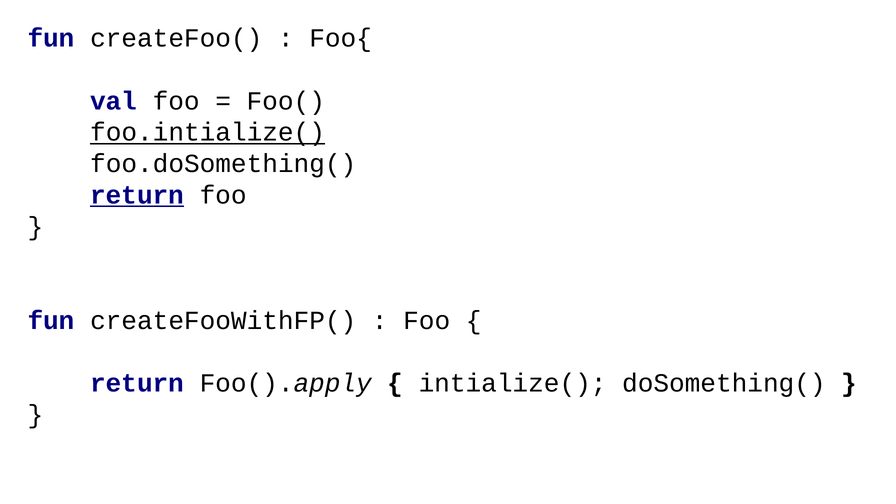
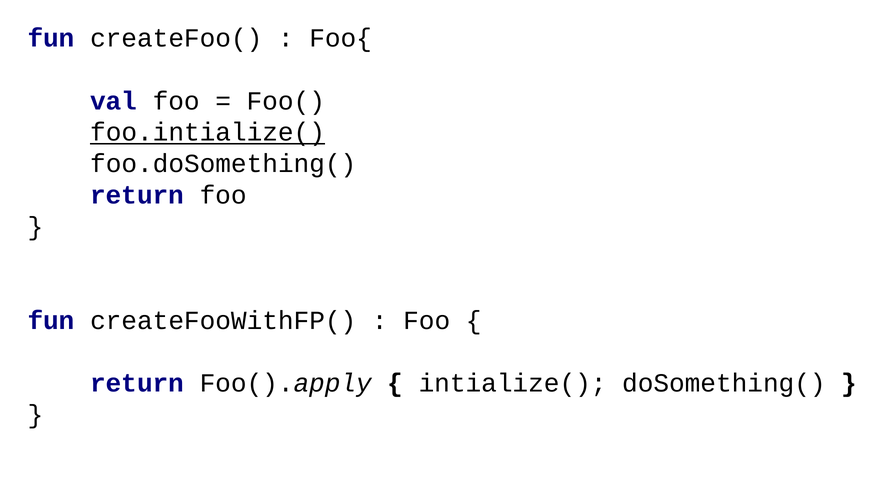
return at (137, 195) underline: present -> none
